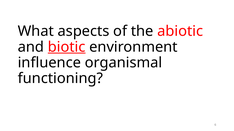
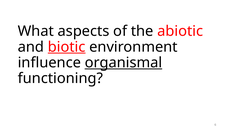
organismal underline: none -> present
